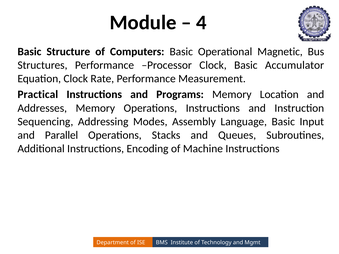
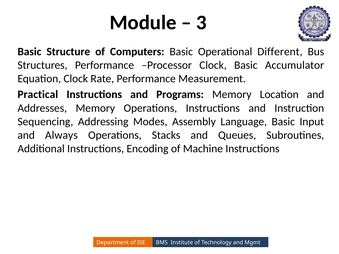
4: 4 -> 3
Magnetic: Magnetic -> Different
Parallel: Parallel -> Always
